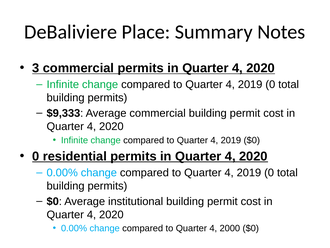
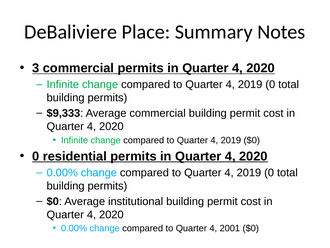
2000: 2000 -> 2001
